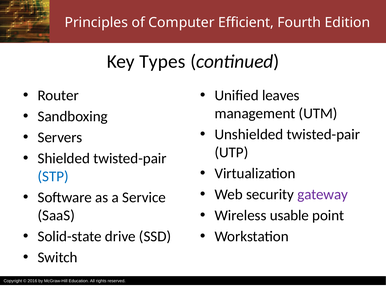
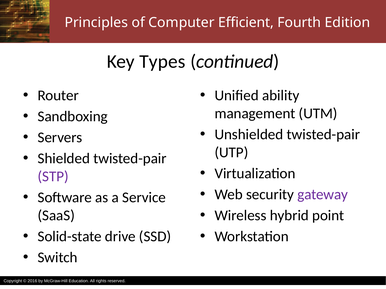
leaves: leaves -> ability
STP colour: blue -> purple
usable: usable -> hybrid
